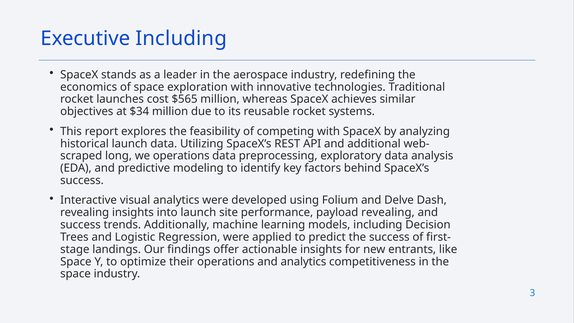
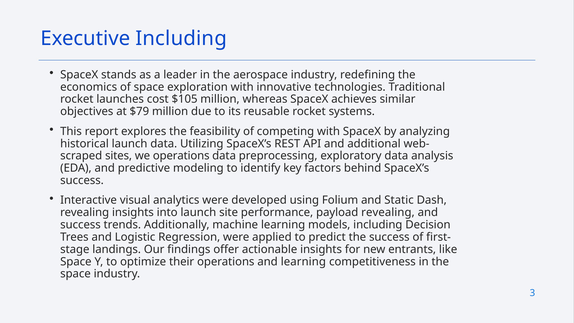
$565: $565 -> $105
$34: $34 -> $79
long: long -> sites
Delve: Delve -> Static
and analytics: analytics -> learning
